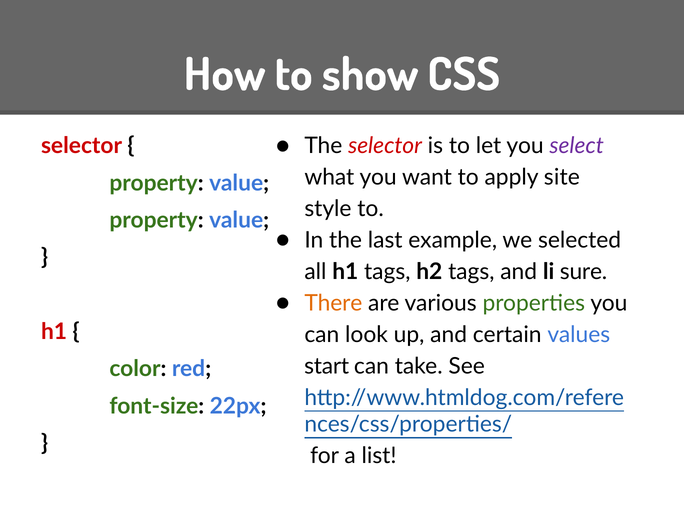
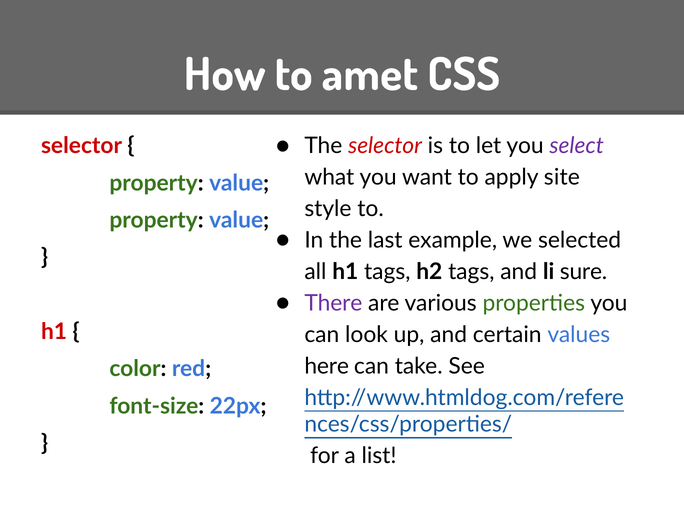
show: show -> amet
There colour: orange -> purple
start: start -> here
